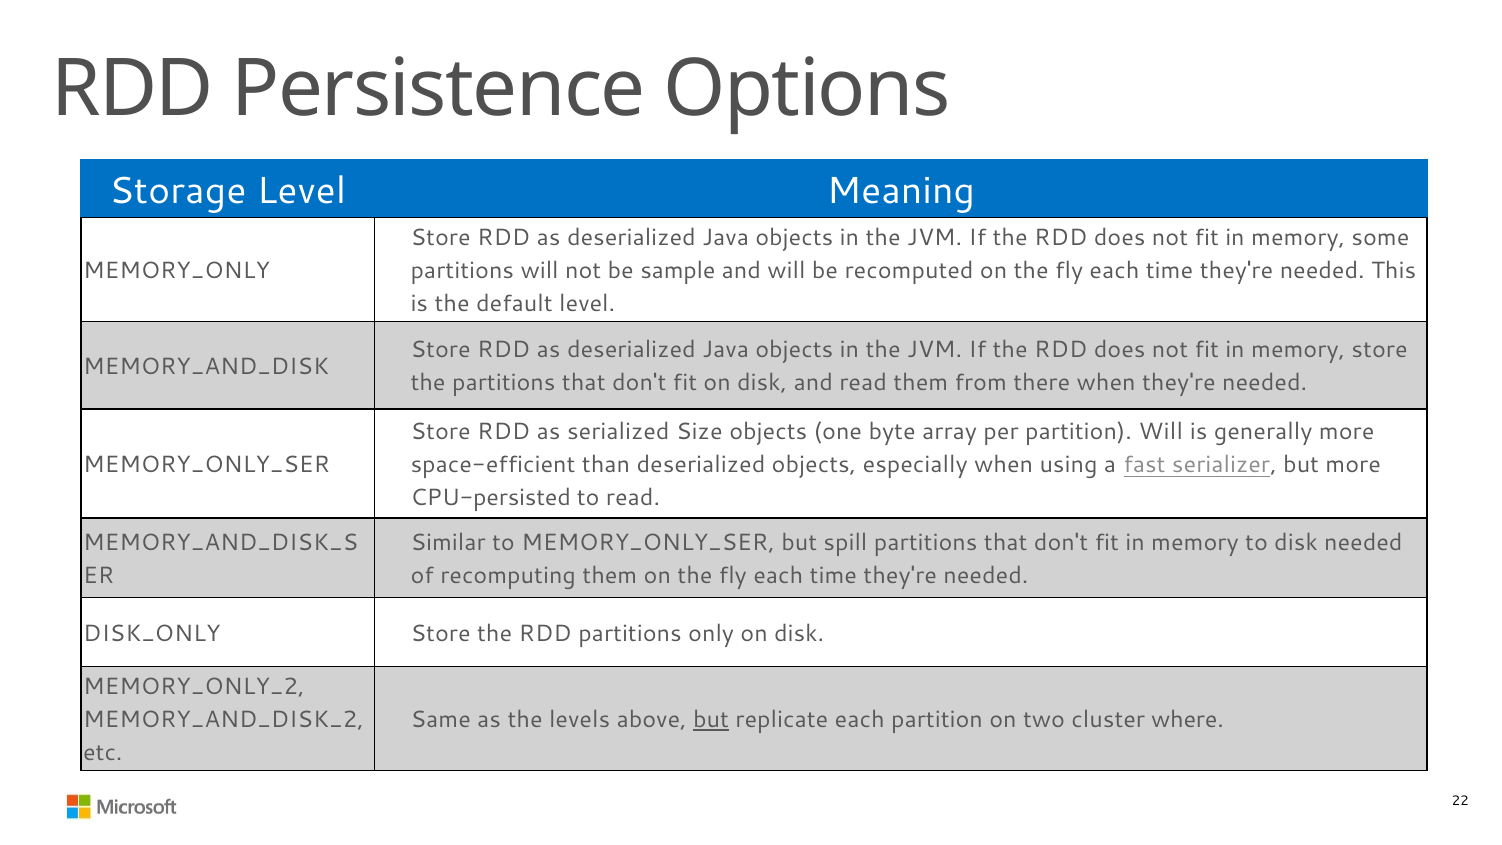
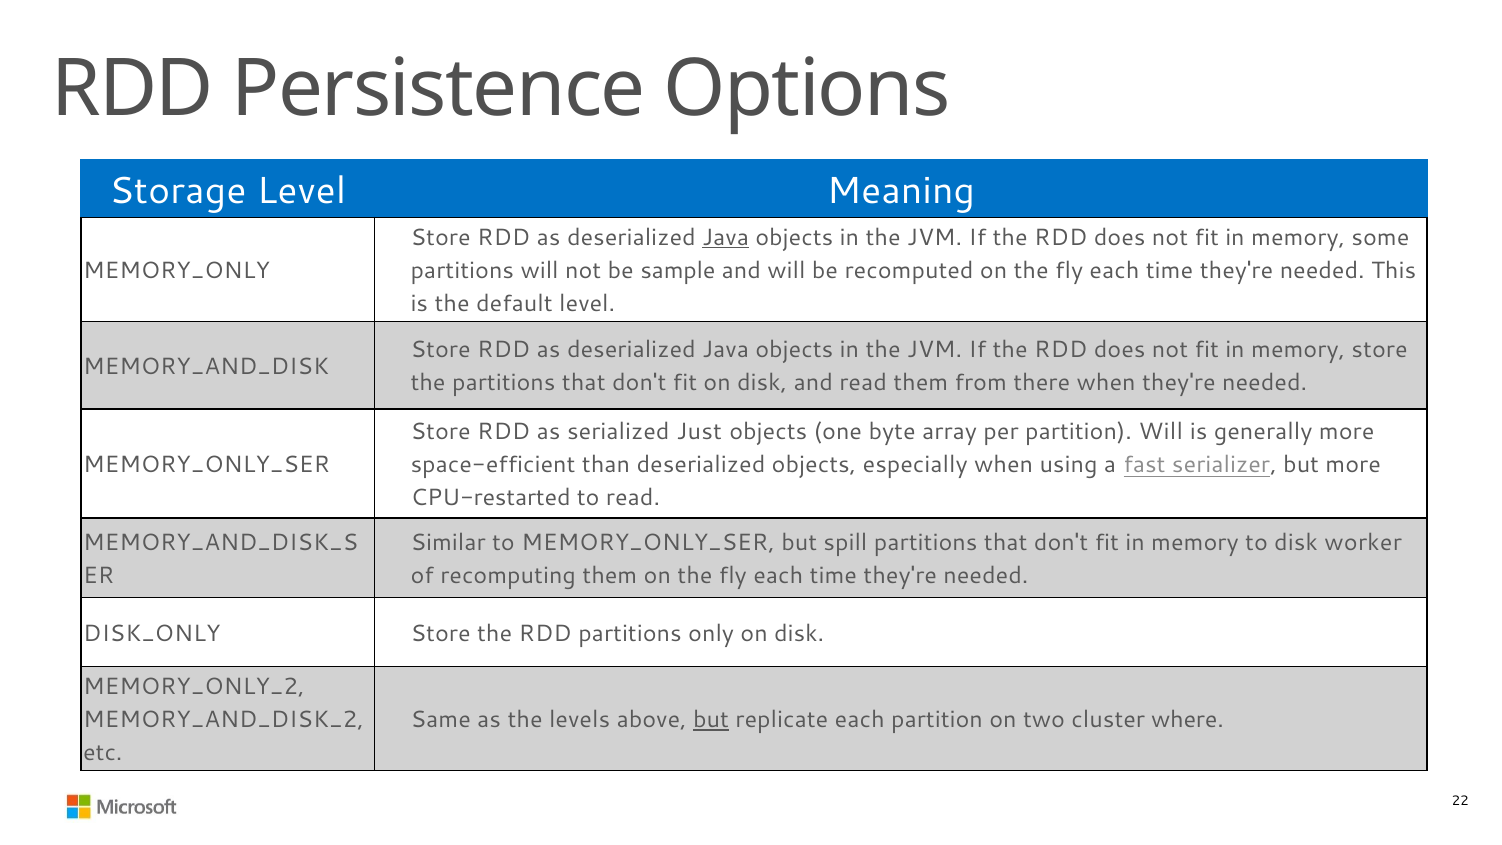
Java at (726, 237) underline: none -> present
Size: Size -> Just
CPU-persisted: CPU-persisted -> CPU-restarted
disk needed: needed -> worker
